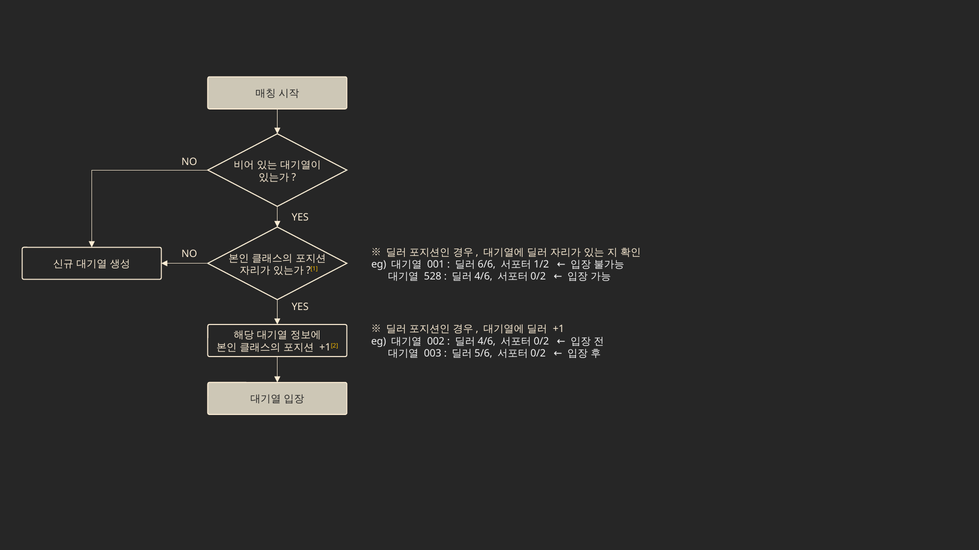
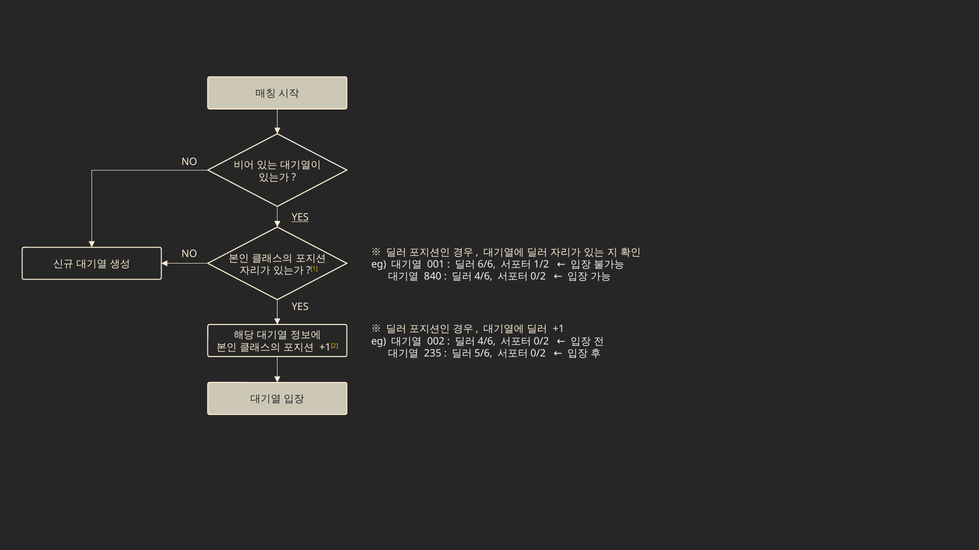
YES at (300, 218) underline: none -> present
528: 528 -> 840
003: 003 -> 235
